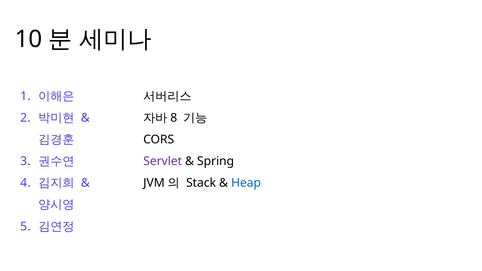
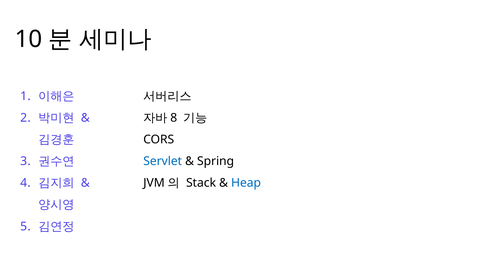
Servlet colour: purple -> blue
